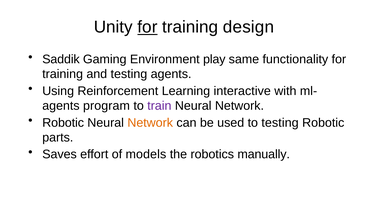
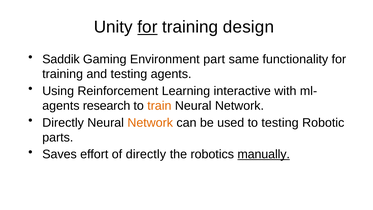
play: play -> part
program: program -> research
train colour: purple -> orange
Robotic at (63, 123): Robotic -> Directly
of models: models -> directly
manually underline: none -> present
